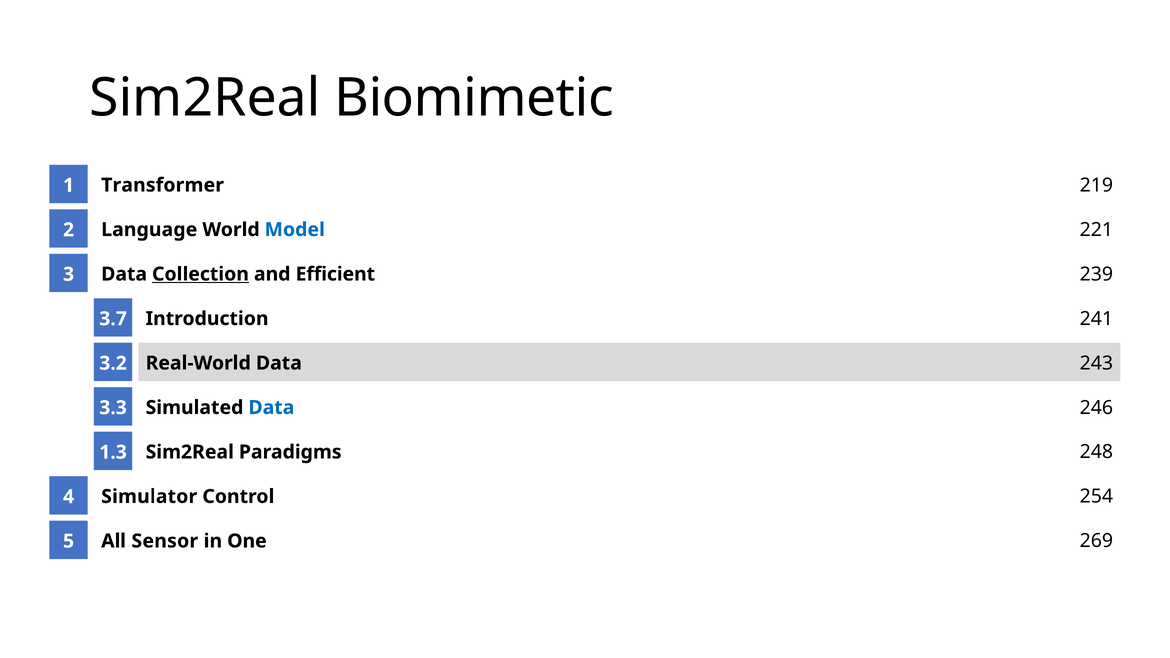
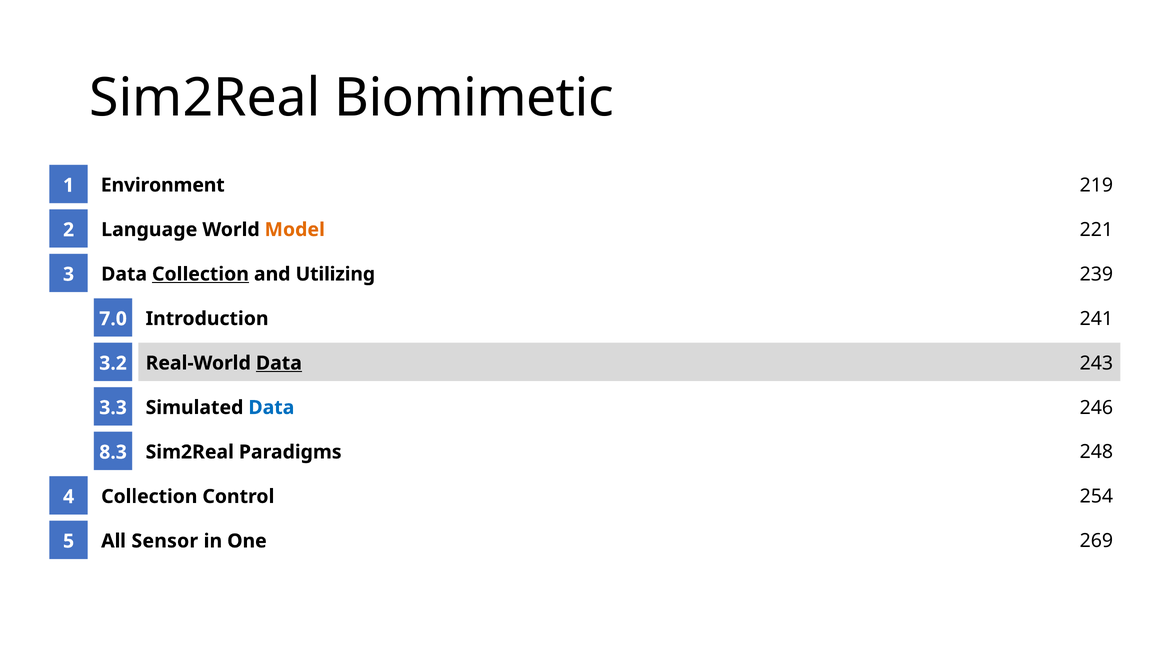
Transformer: Transformer -> Environment
Model colour: blue -> orange
Efficient: Efficient -> Utilizing
3.7: 3.7 -> 7.0
Data at (279, 363) underline: none -> present
1.3: 1.3 -> 8.3
Simulator at (149, 497): Simulator -> Collection
